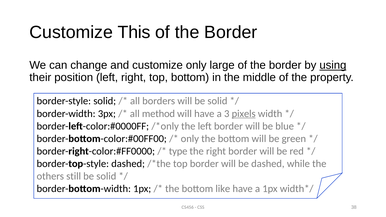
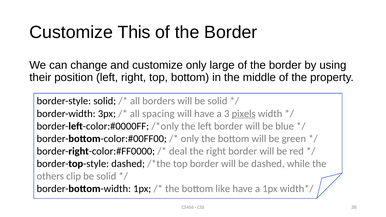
using underline: present -> none
method: method -> spacing
type: type -> deal
still: still -> clip
